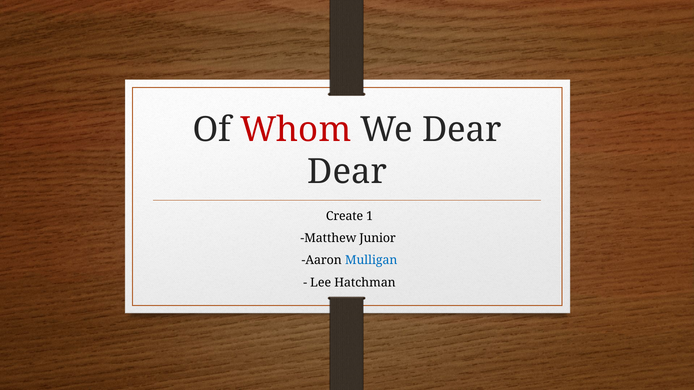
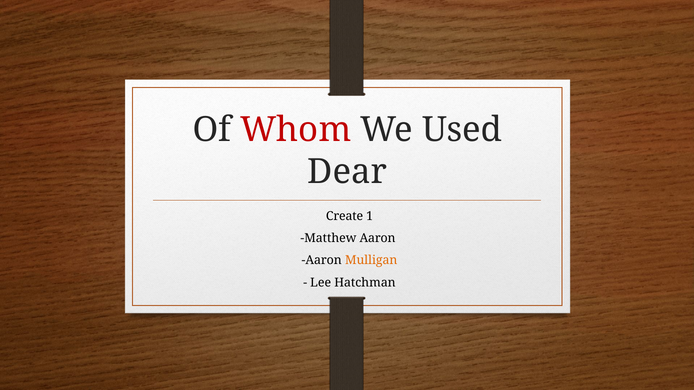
We Dear: Dear -> Used
Matthew Junior: Junior -> Aaron
Mulligan colour: blue -> orange
